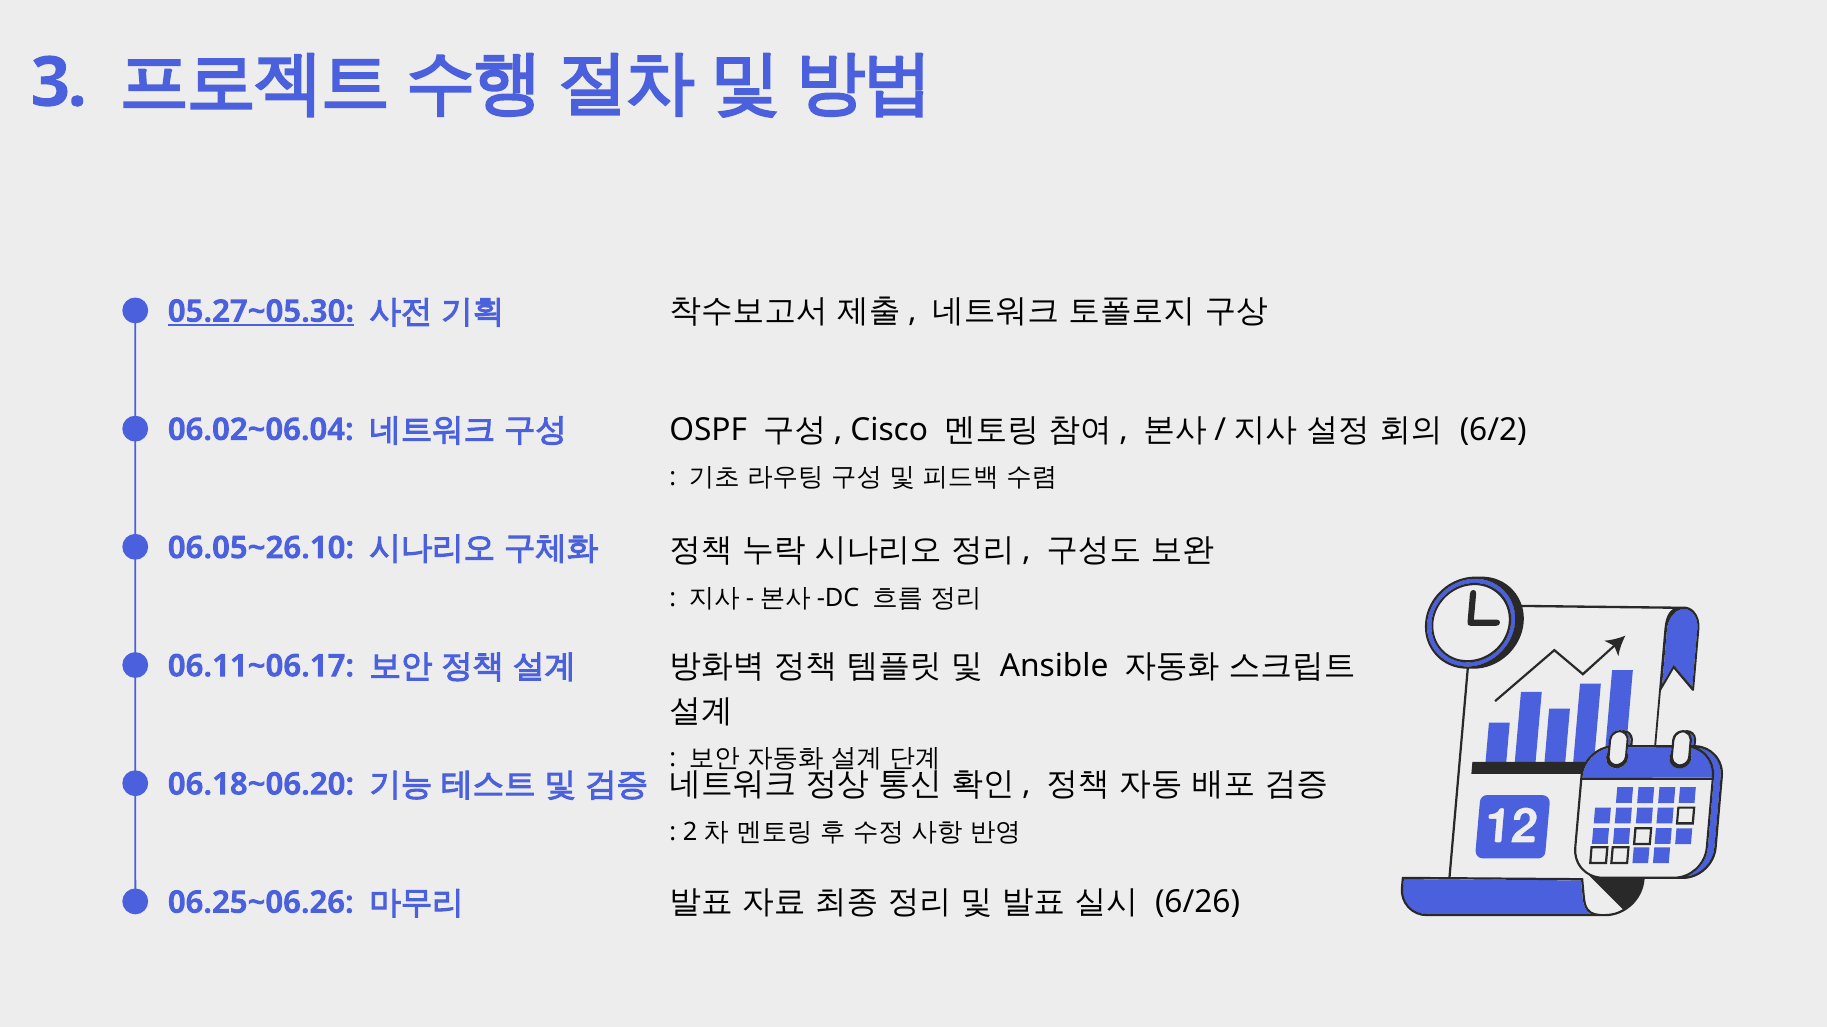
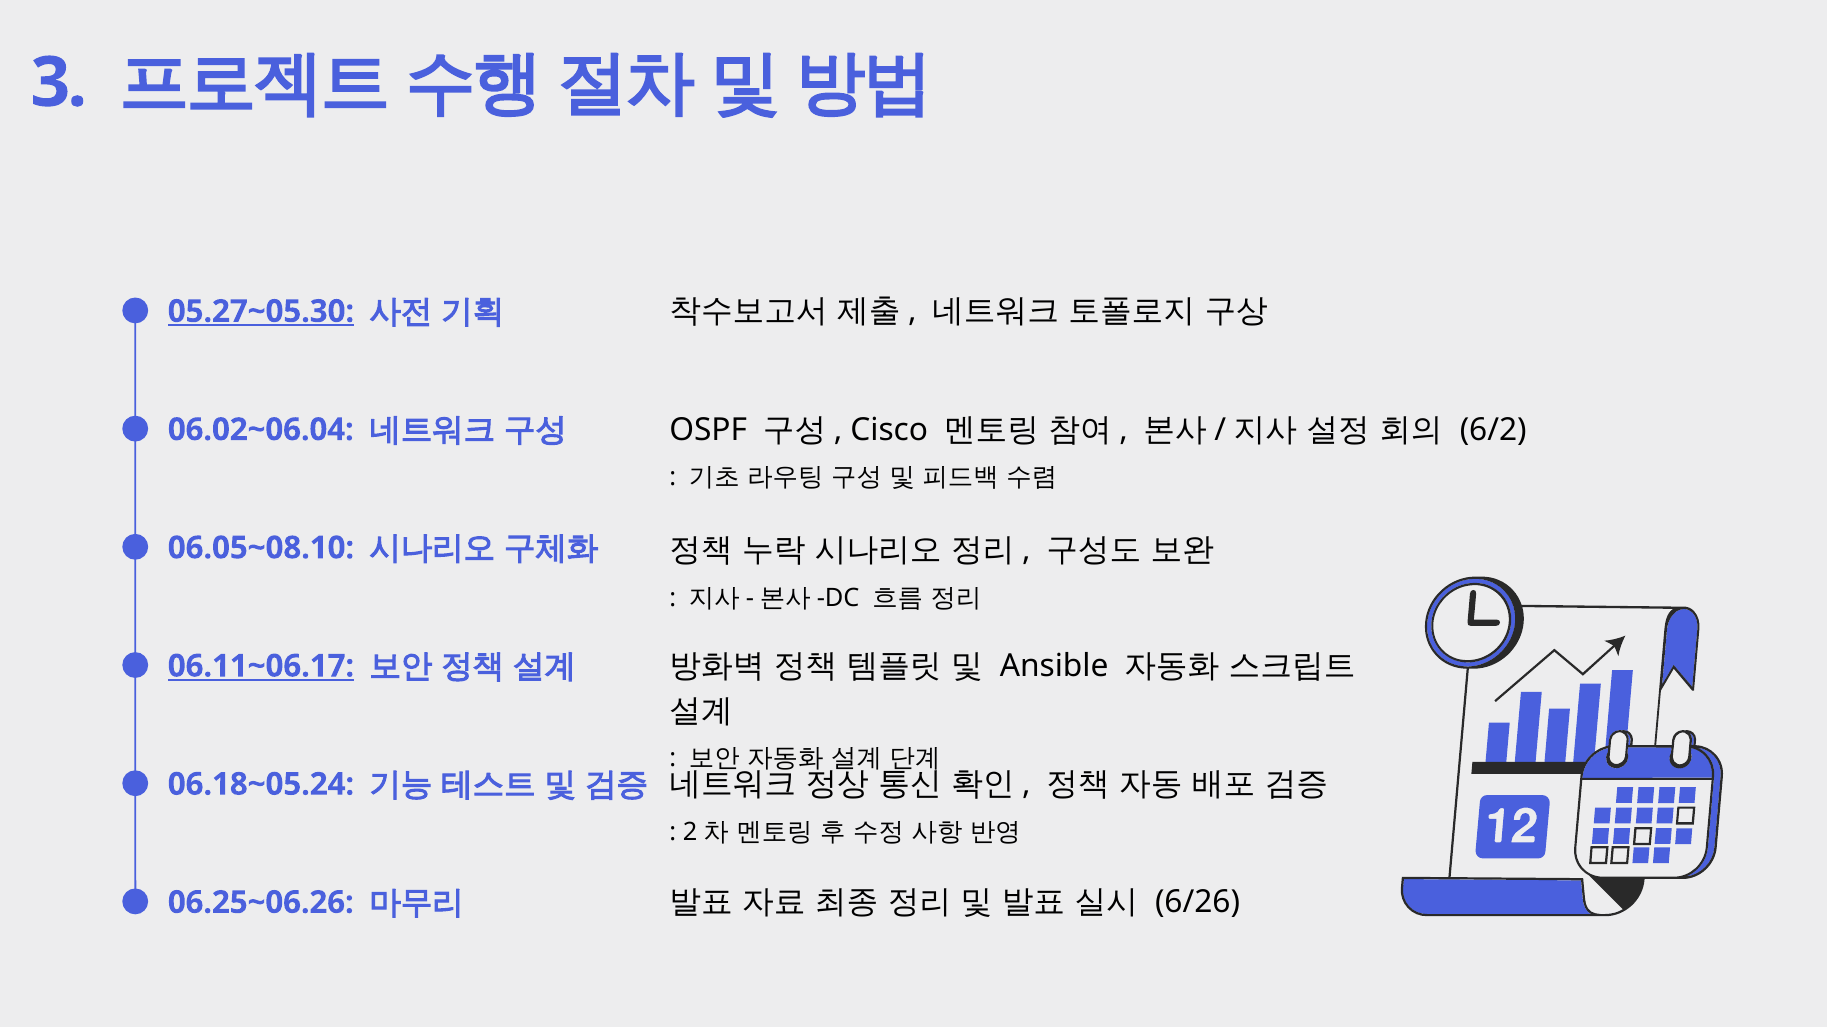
06.05~26.10: 06.05~26.10 -> 06.05~08.10
06.11~06.17 underline: none -> present
06.18~06.20: 06.18~06.20 -> 06.18~05.24
